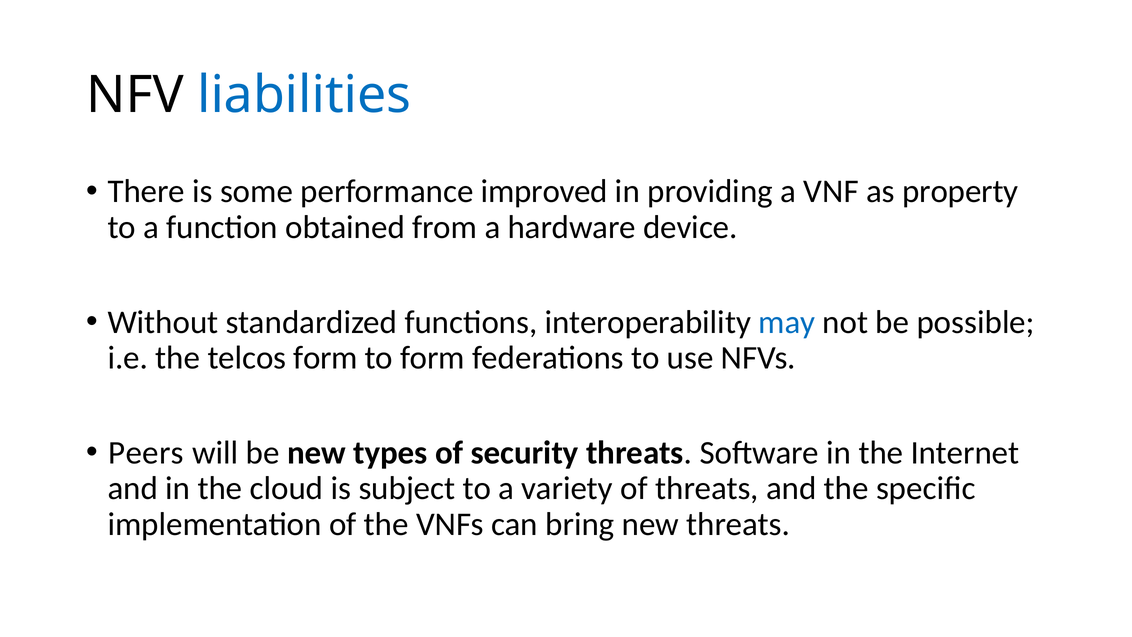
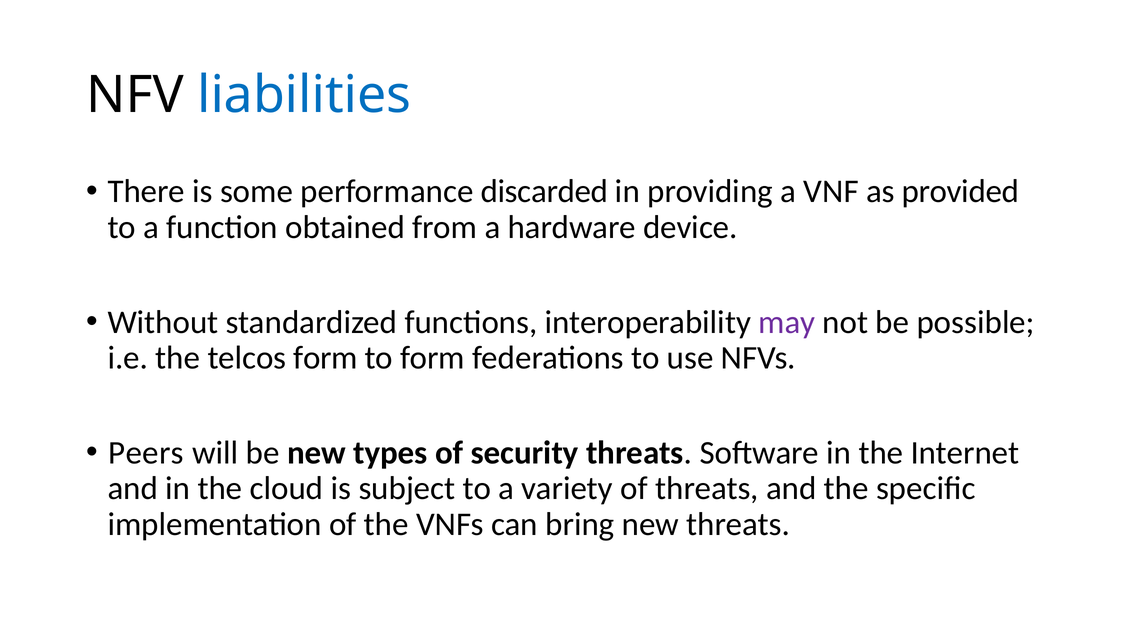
improved: improved -> discarded
property: property -> provided
may colour: blue -> purple
